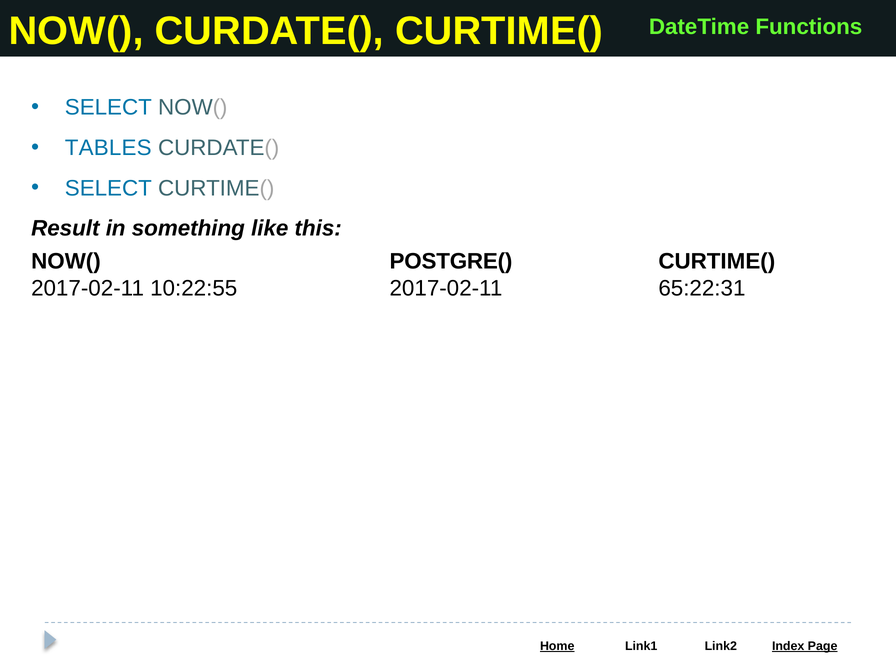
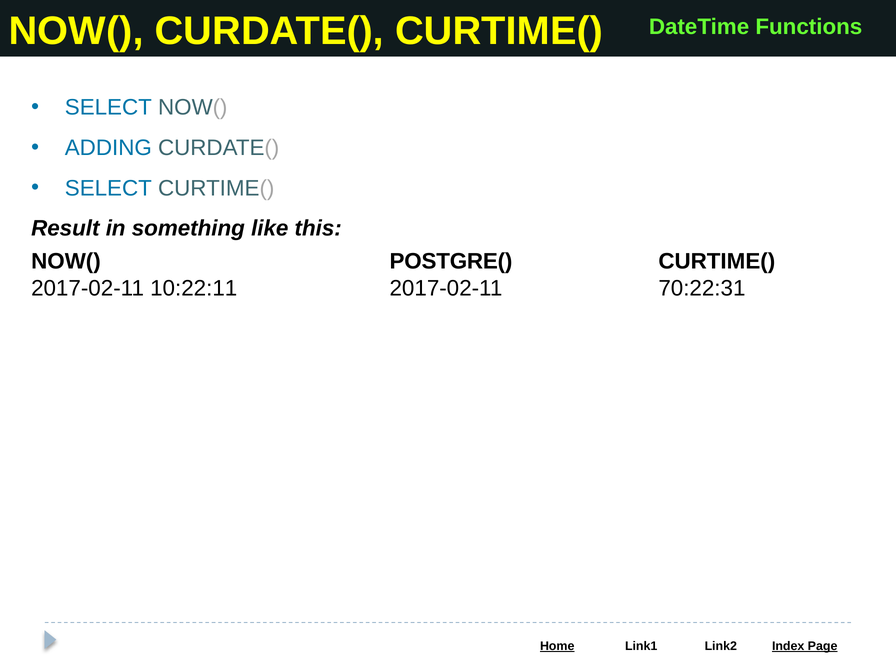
TABLES: TABLES -> ADDING
10:22:55: 10:22:55 -> 10:22:11
65:22:31: 65:22:31 -> 70:22:31
